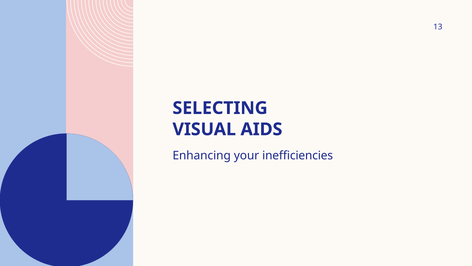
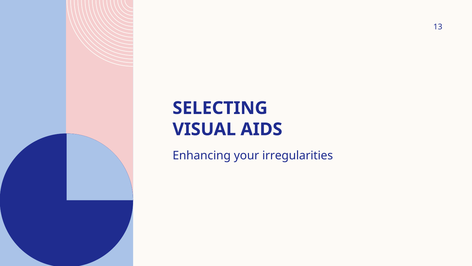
inefficiencies: inefficiencies -> irregularities
